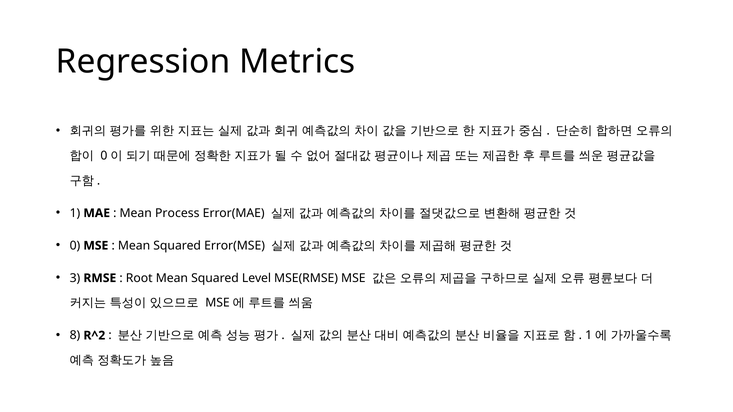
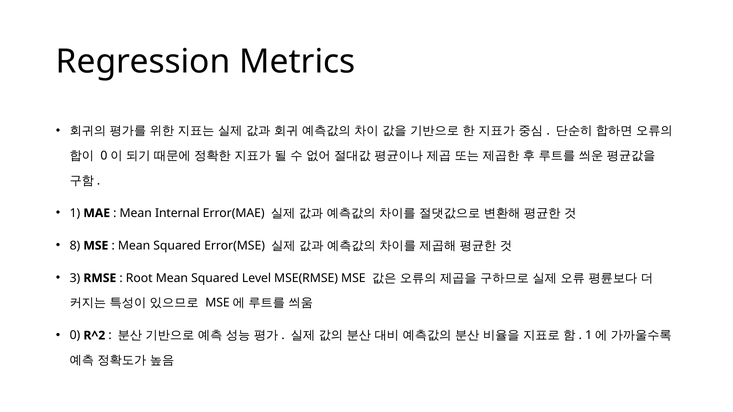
Process: Process -> Internal
0: 0 -> 8
8: 8 -> 0
